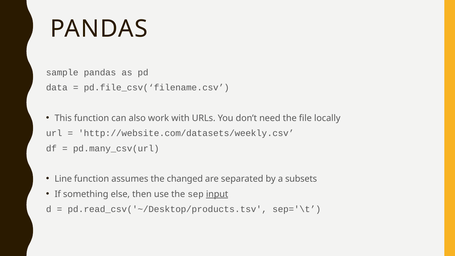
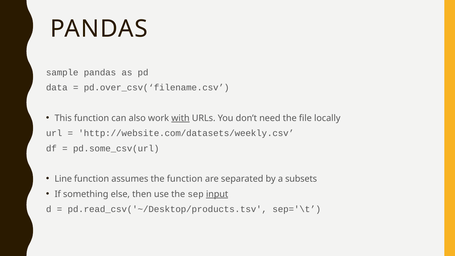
pd.file_csv(‘filename.csv: pd.file_csv(‘filename.csv -> pd.over_csv(‘filename.csv
with underline: none -> present
pd.many_csv(url: pd.many_csv(url -> pd.some_csv(url
the changed: changed -> function
